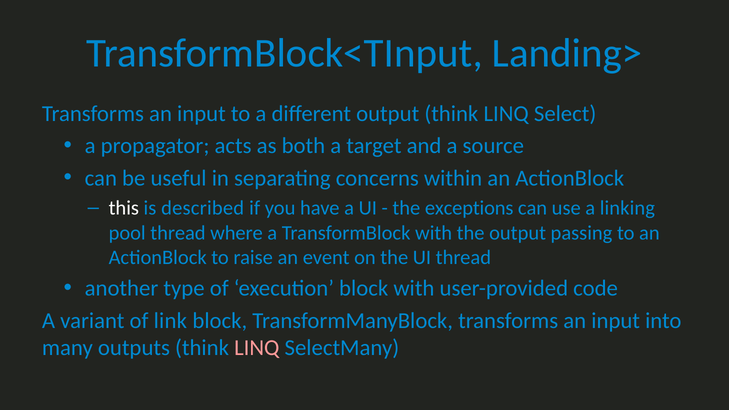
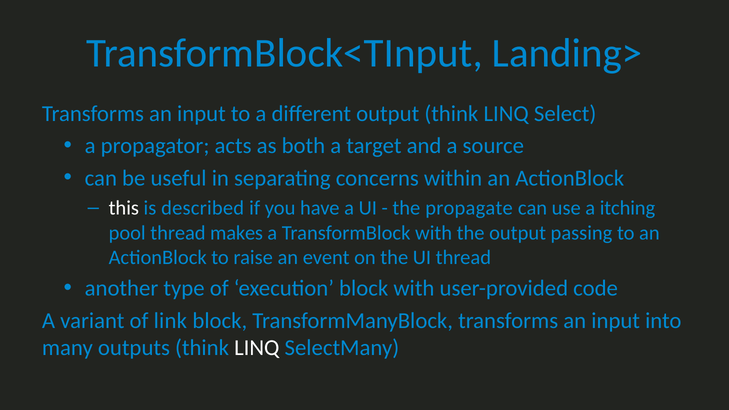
exceptions: exceptions -> propagate
linking: linking -> itching
where: where -> makes
LINQ at (257, 348) colour: pink -> white
